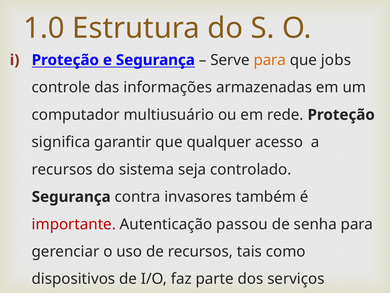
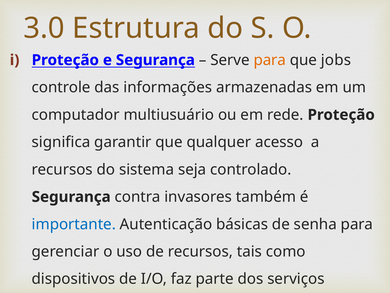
1.0: 1.0 -> 3.0
importante colour: red -> blue
passou: passou -> básicas
